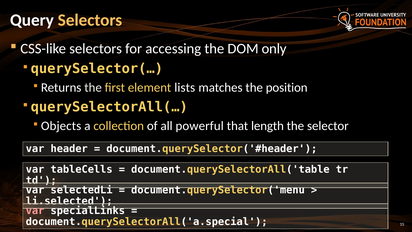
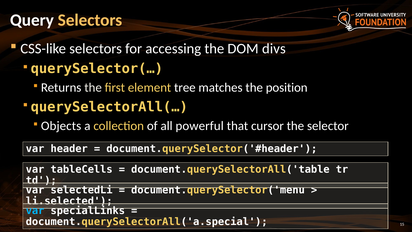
only: only -> divs
lists: lists -> tree
length: length -> cursor
var at (35, 210) colour: pink -> light blue
